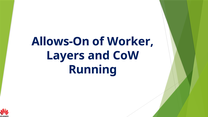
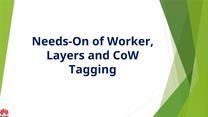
Allows-On: Allows-On -> Needs-On
Running: Running -> Tagging
